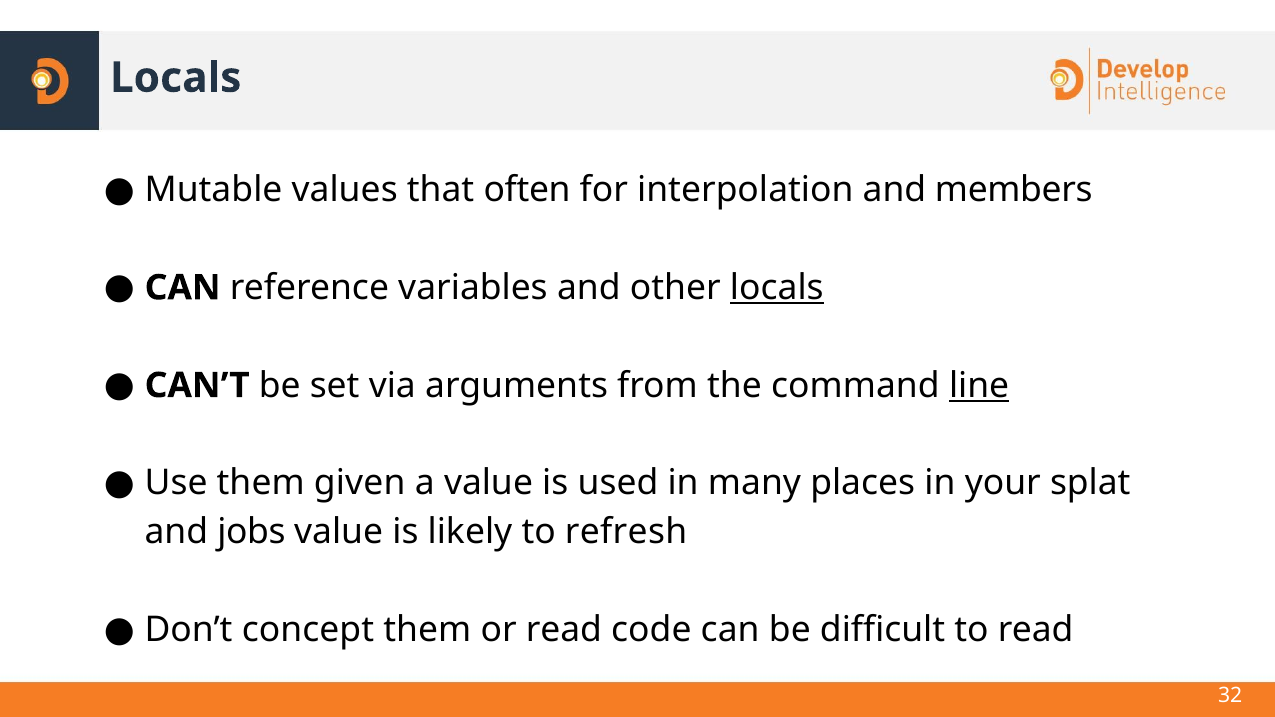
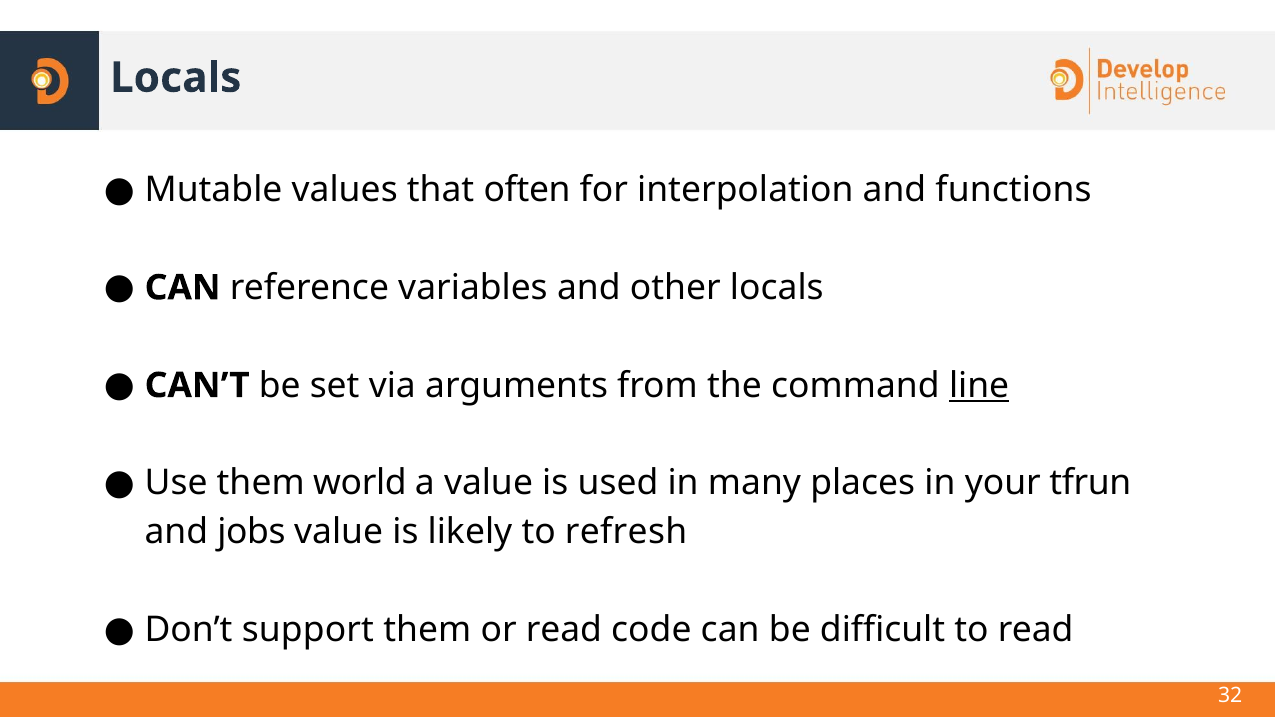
members: members -> functions
locals at (777, 288) underline: present -> none
given: given -> world
splat: splat -> tfrun
concept: concept -> support
